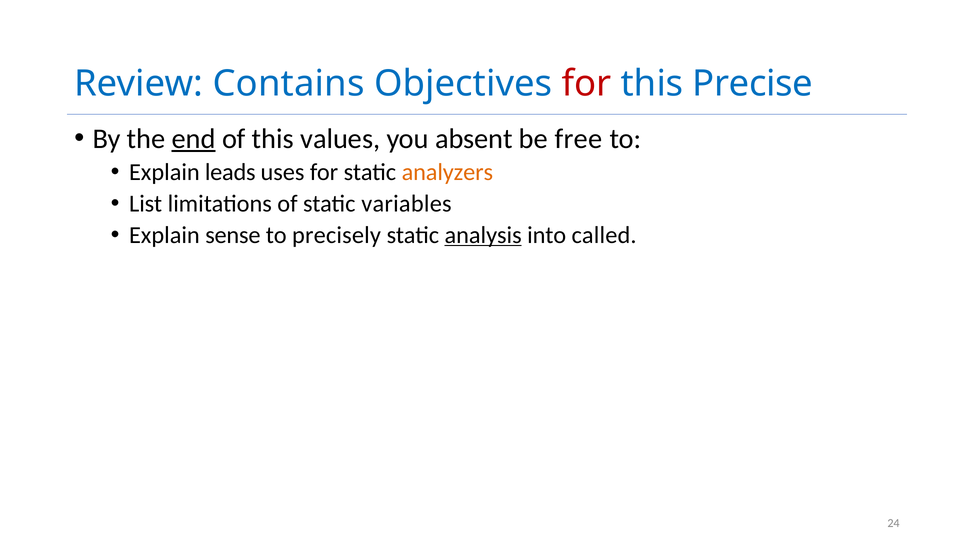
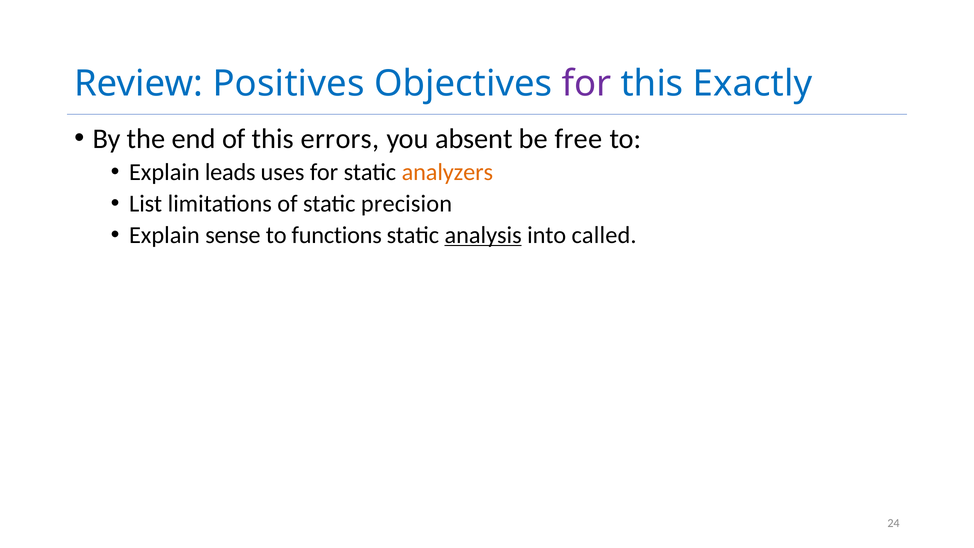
Contains: Contains -> Positives
for at (586, 84) colour: red -> purple
Precise: Precise -> Exactly
end underline: present -> none
values: values -> errors
variables: variables -> precision
precisely: precisely -> functions
